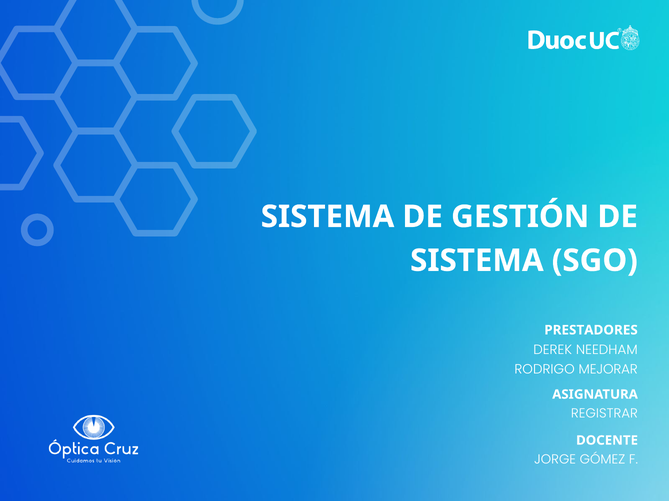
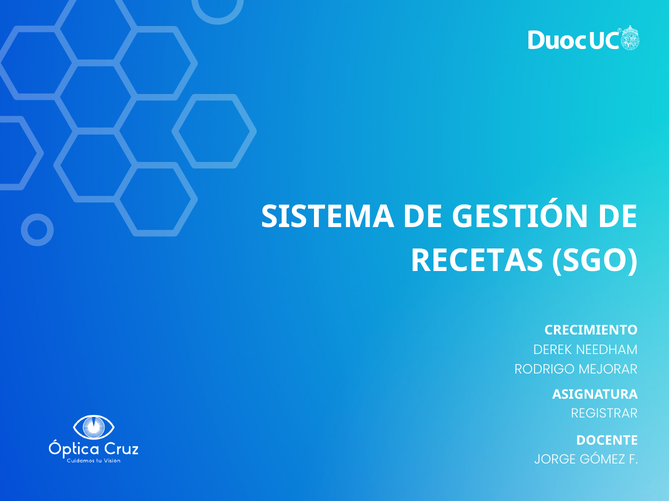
SISTEMA at (477, 261): SISTEMA -> RECETAS
PRESTADORES: PRESTADORES -> CRECIMIENTO
